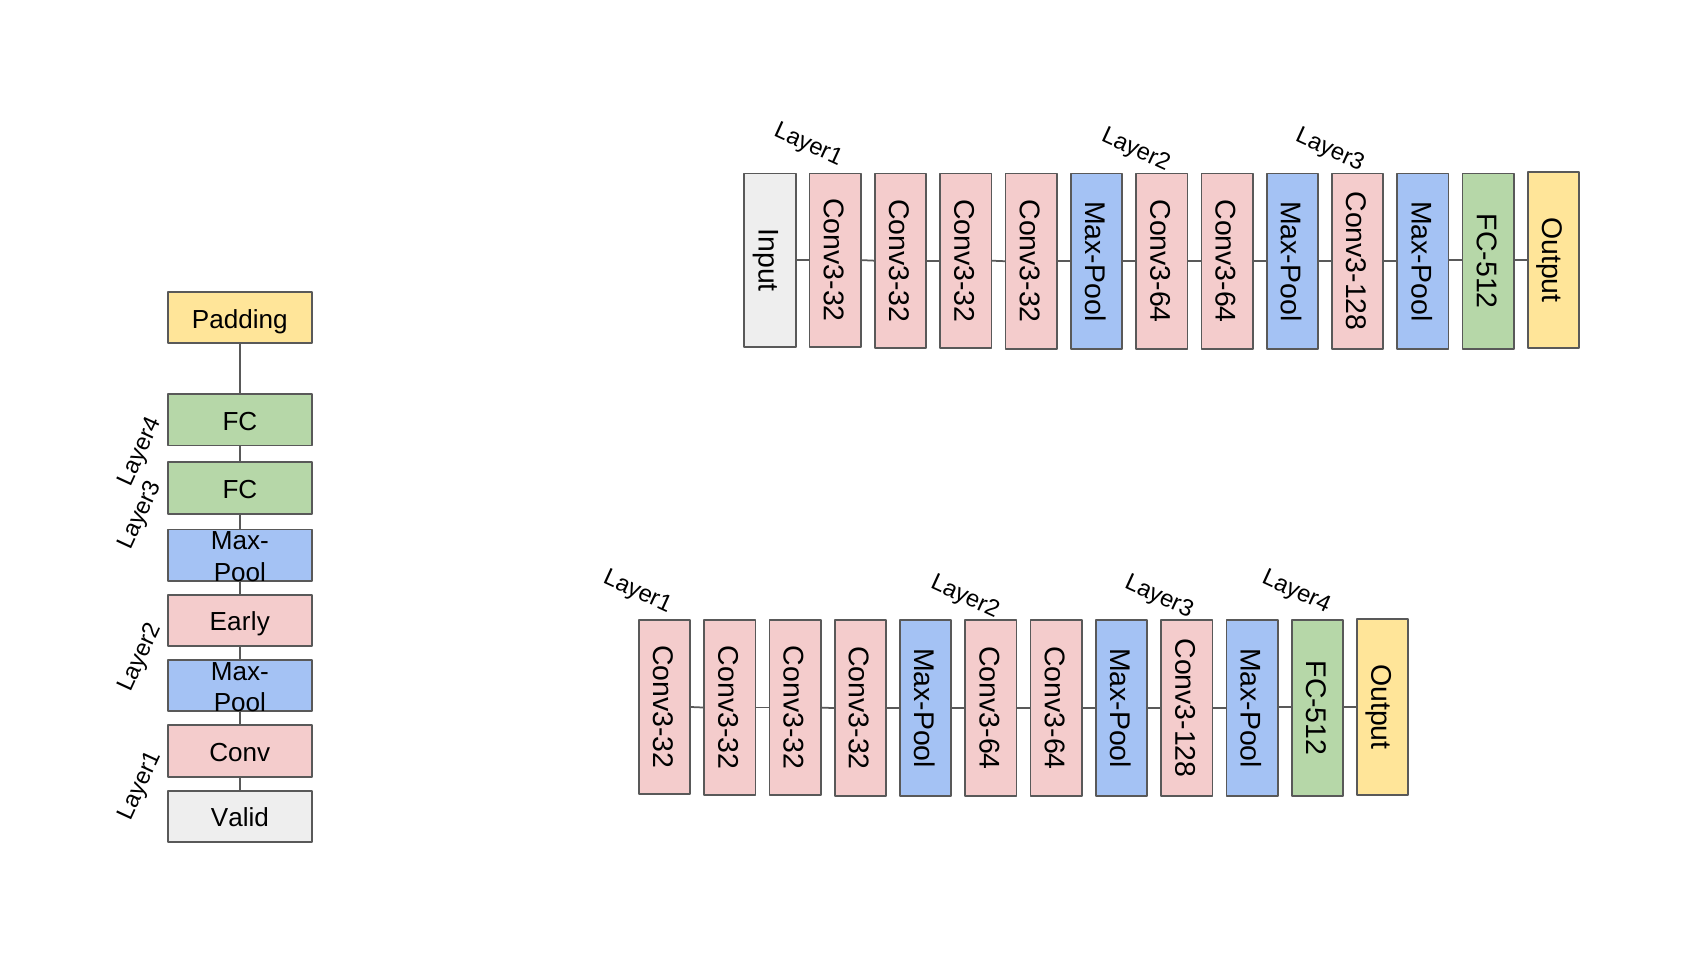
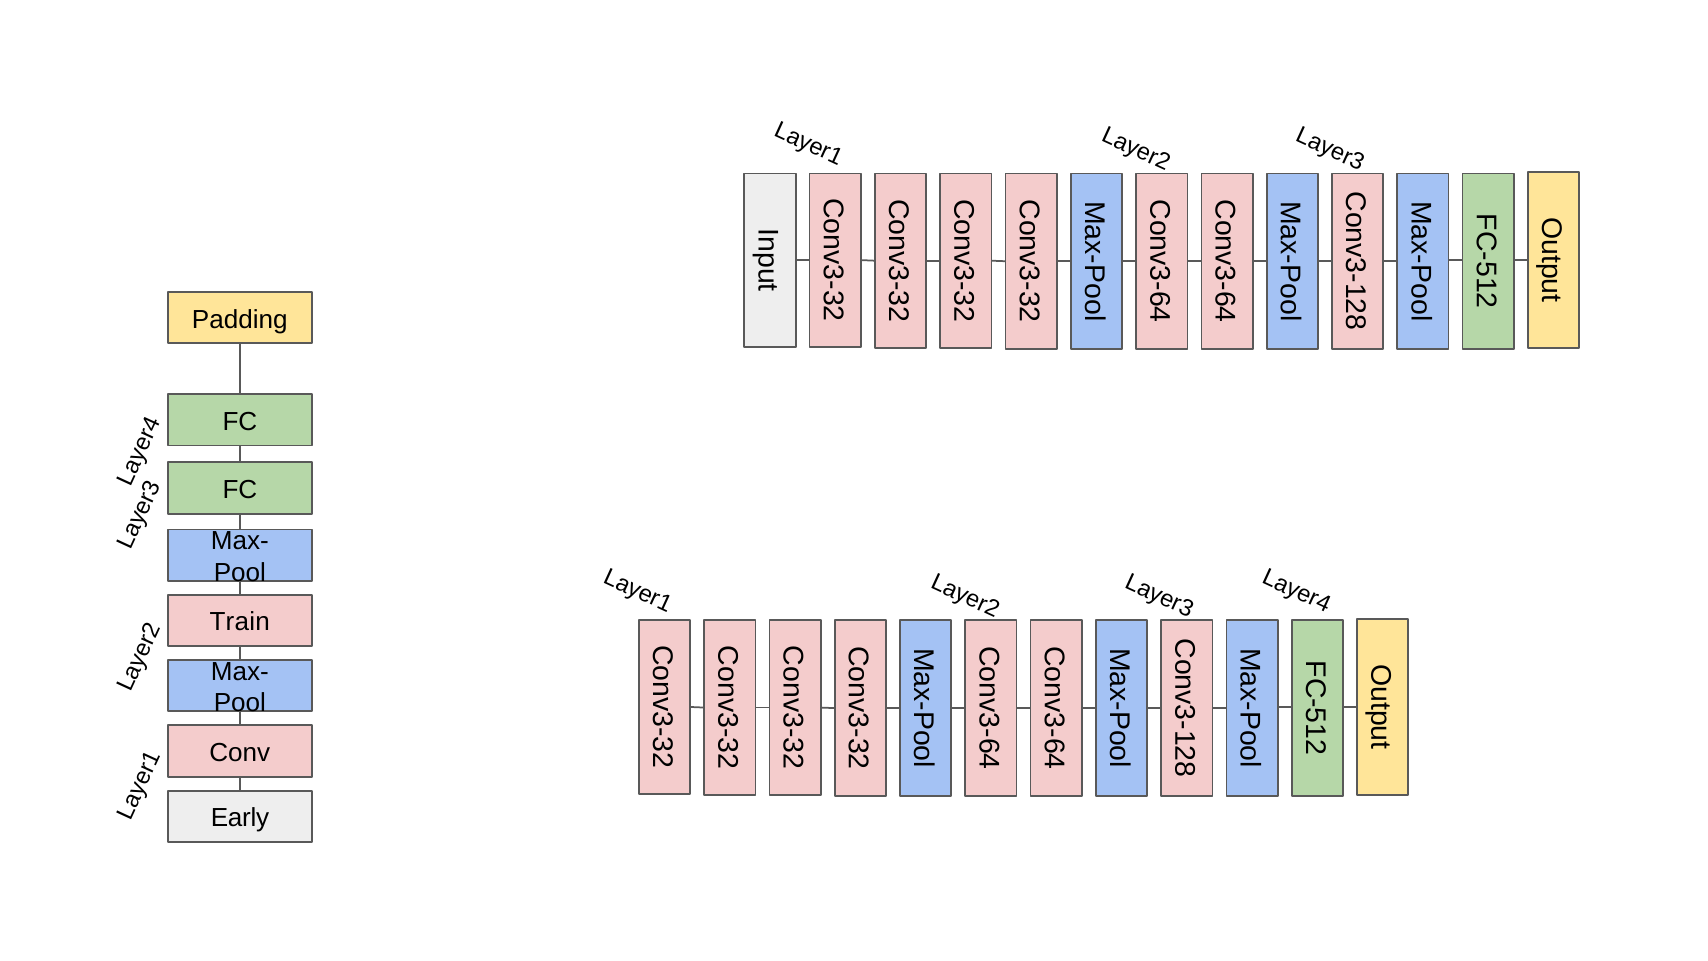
Early: Early -> Train
Valid: Valid -> Early
